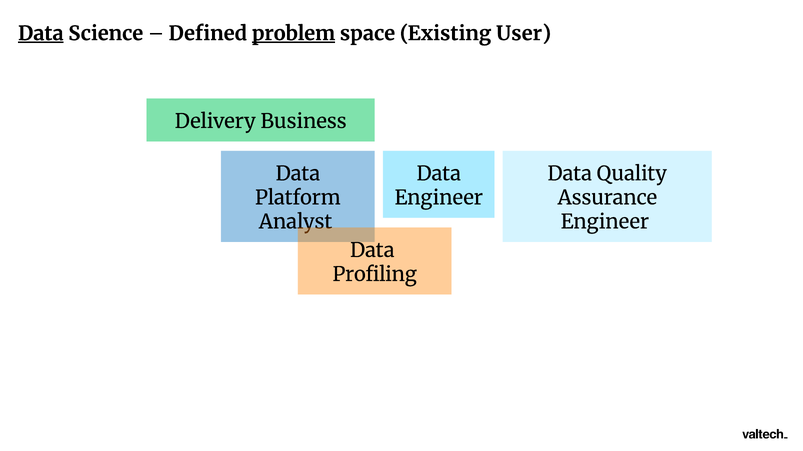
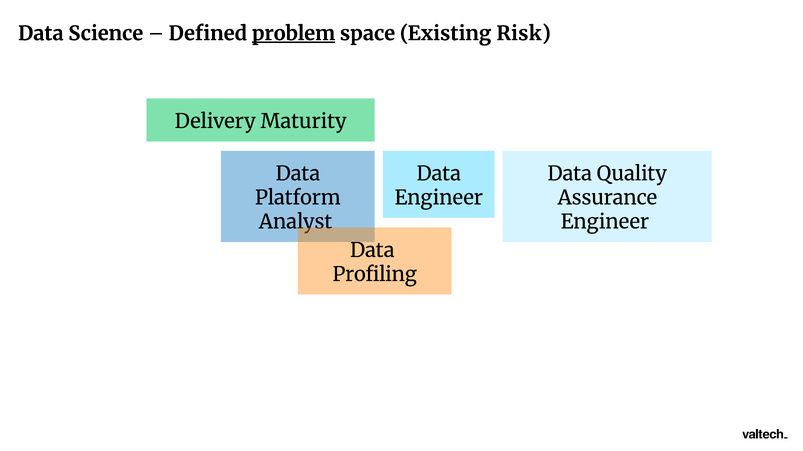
Data at (41, 34) underline: present -> none
User: User -> Risk
Business: Business -> Maturity
